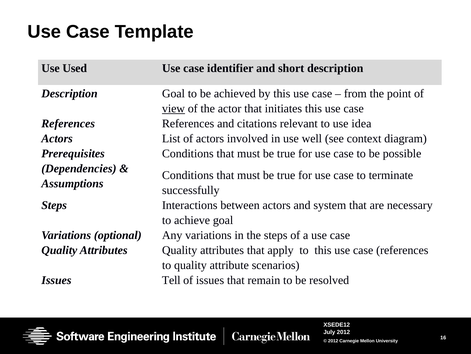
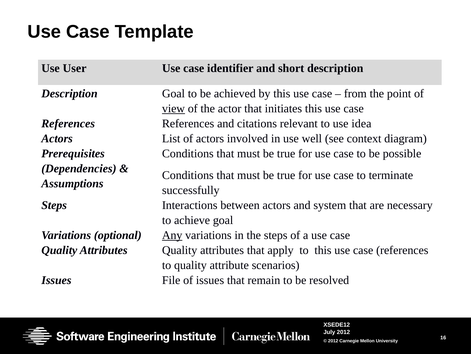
Used: Used -> User
Any underline: none -> present
Tell: Tell -> File
